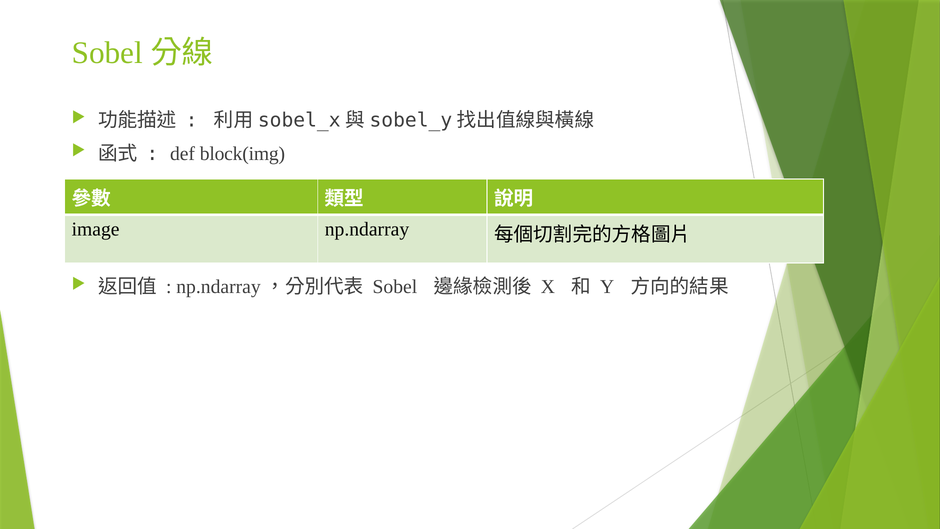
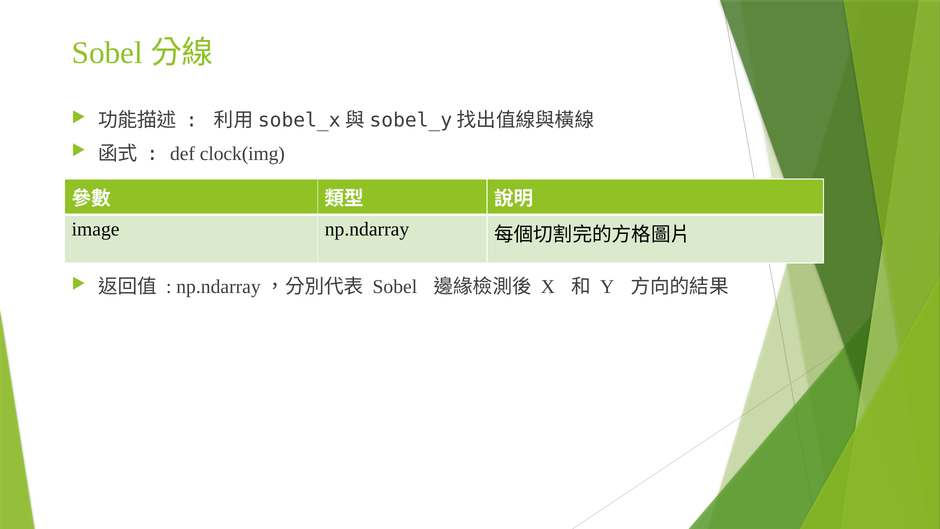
block(img: block(img -> clock(img
